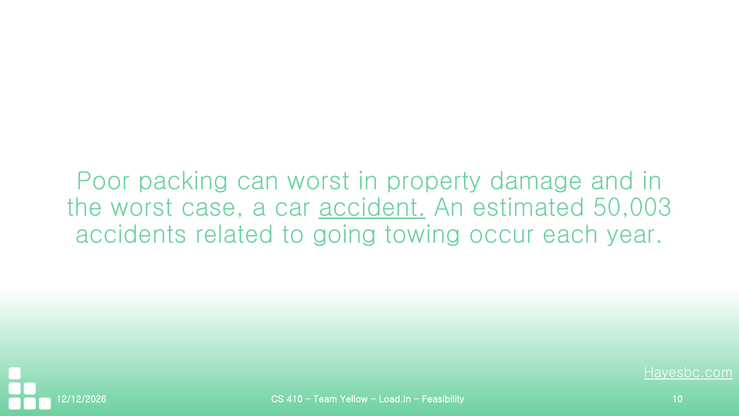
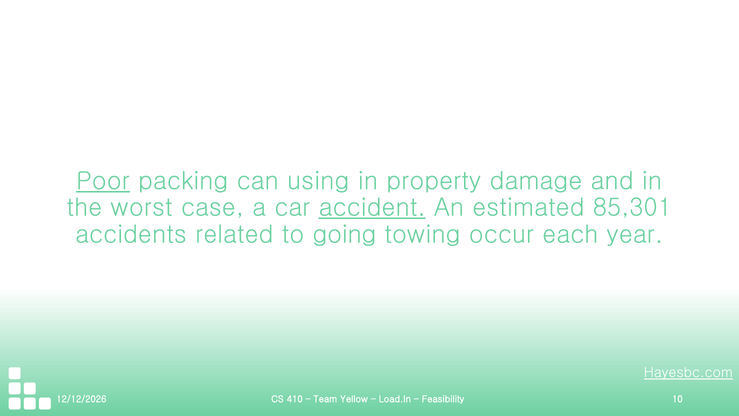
Poor underline: none -> present
can worst: worst -> using
50,003: 50,003 -> 85,301
